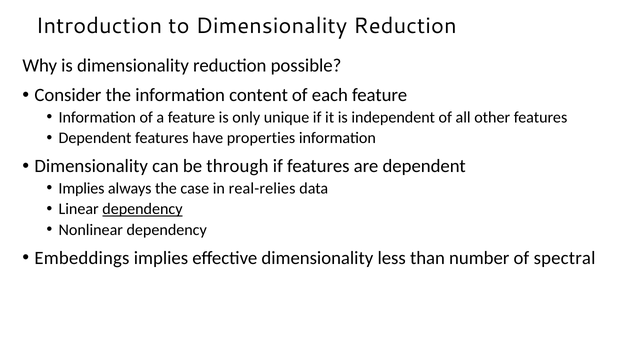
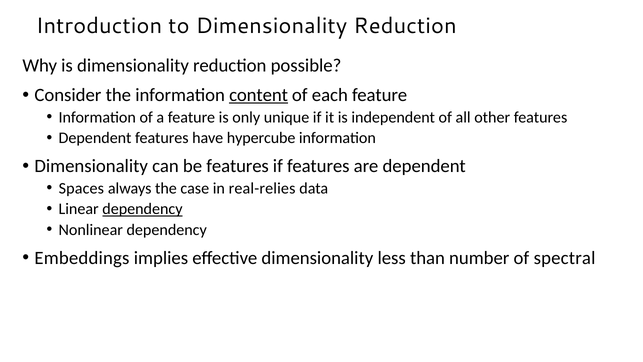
content underline: none -> present
properties: properties -> hypercube
be through: through -> features
Implies at (81, 188): Implies -> Spaces
